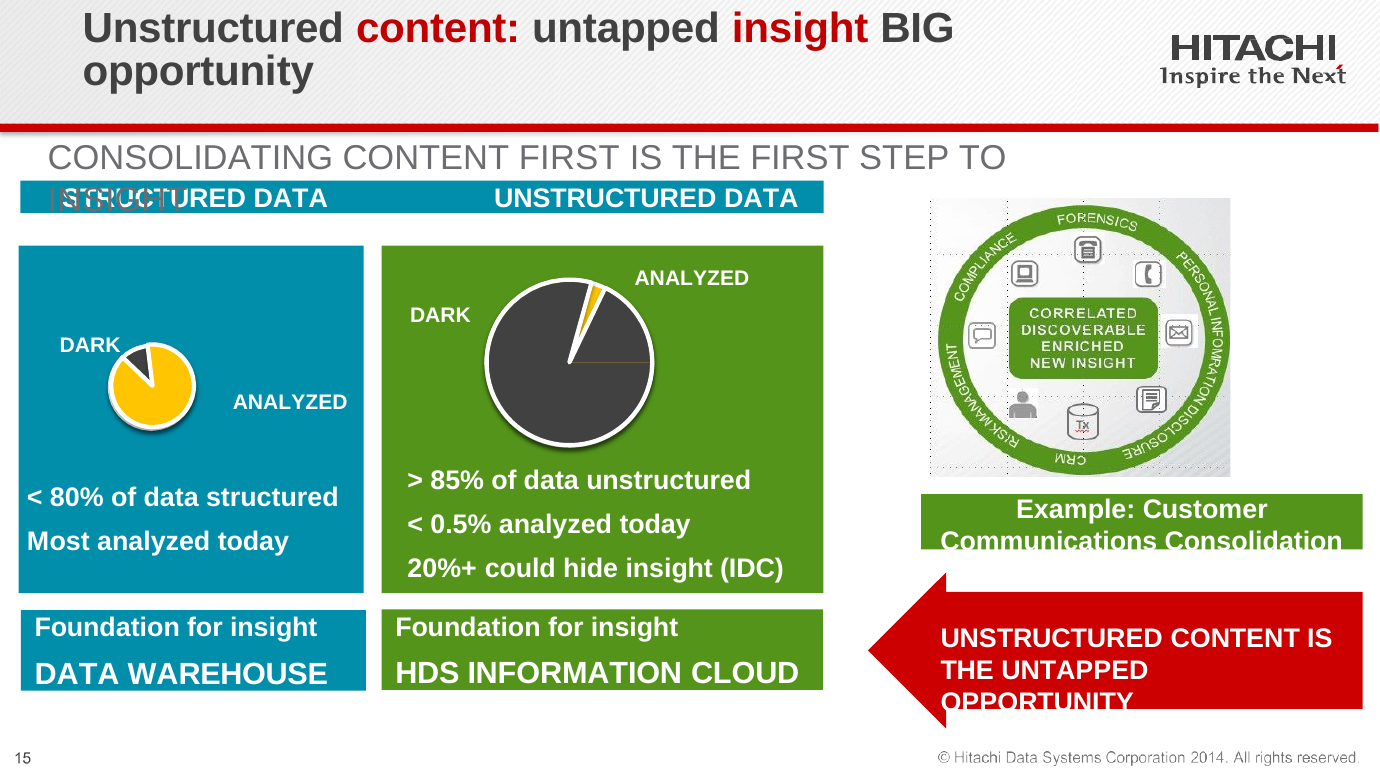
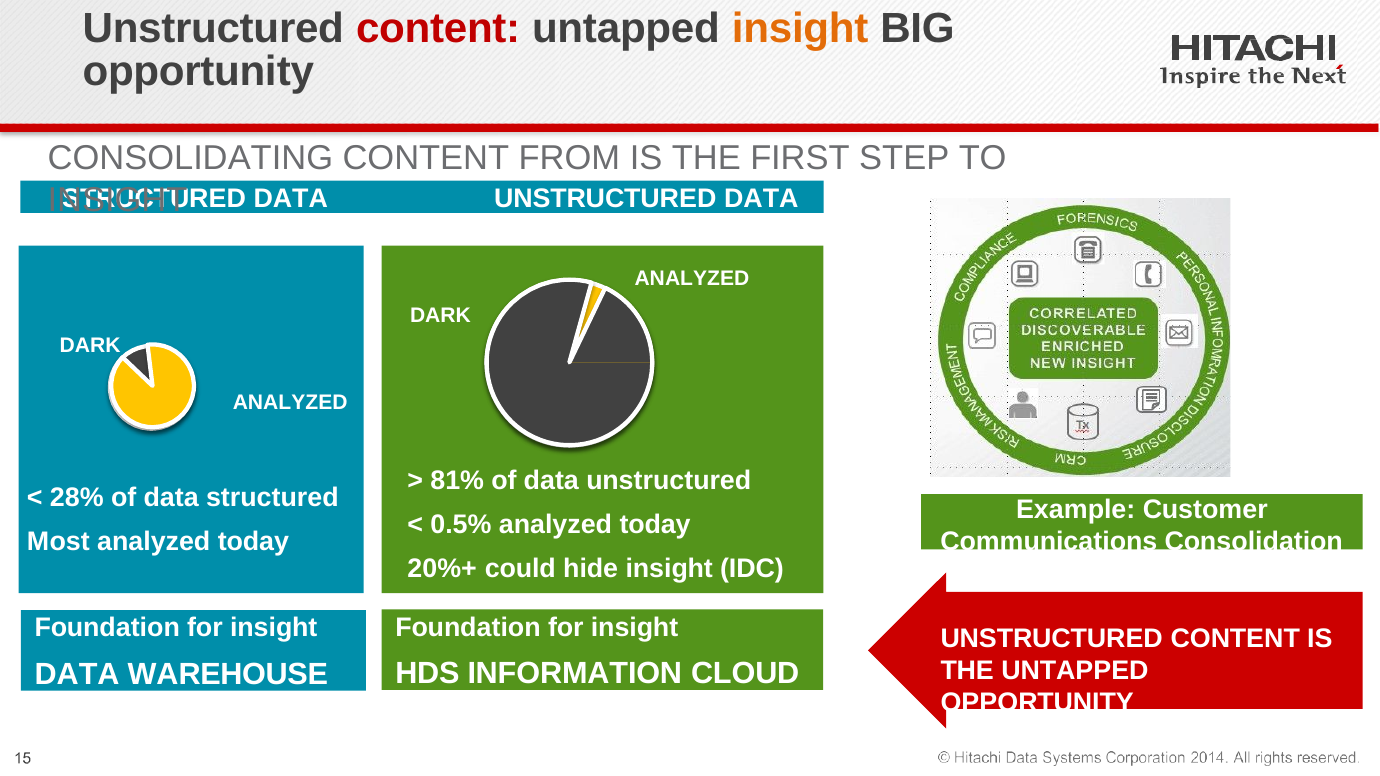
insight at (800, 29) colour: red -> orange
CONTENT FIRST: FIRST -> FROM
85%: 85% -> 81%
80%: 80% -> 28%
